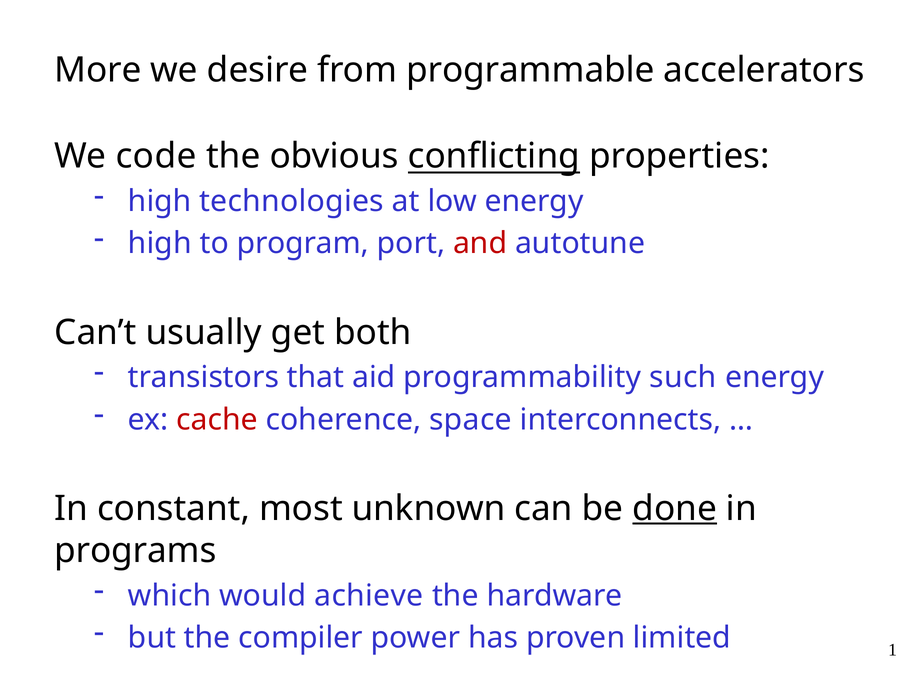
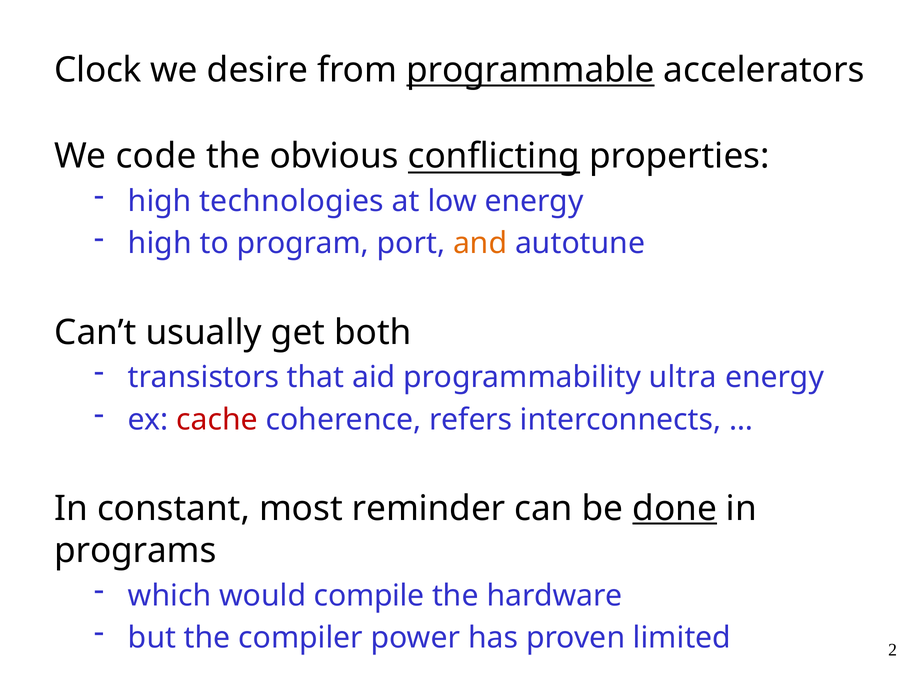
More: More -> Clock
programmable underline: none -> present
and colour: red -> orange
such: such -> ultra
space: space -> refers
unknown: unknown -> reminder
achieve: achieve -> compile
1: 1 -> 2
